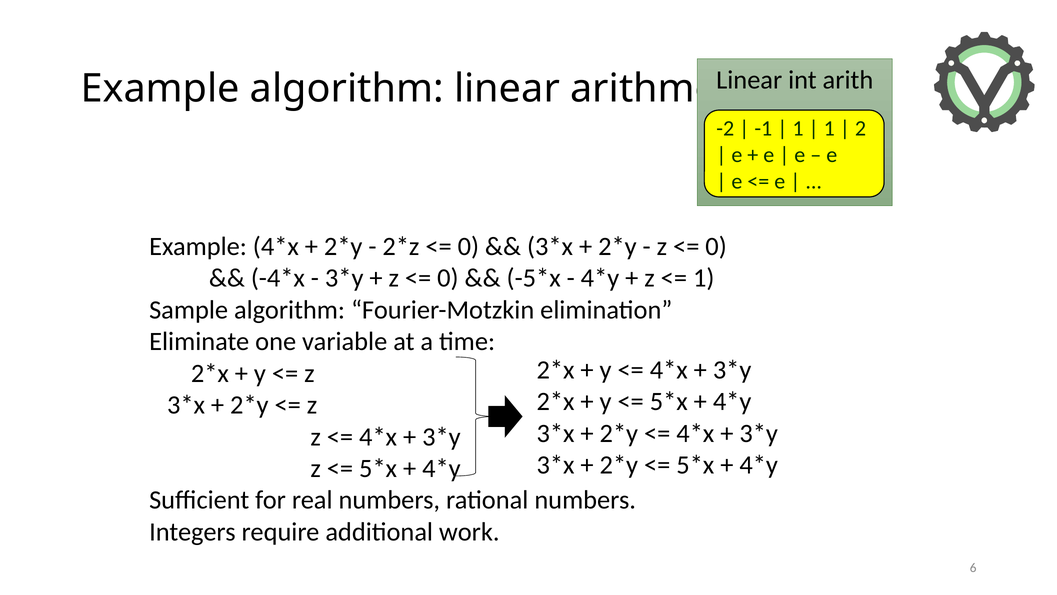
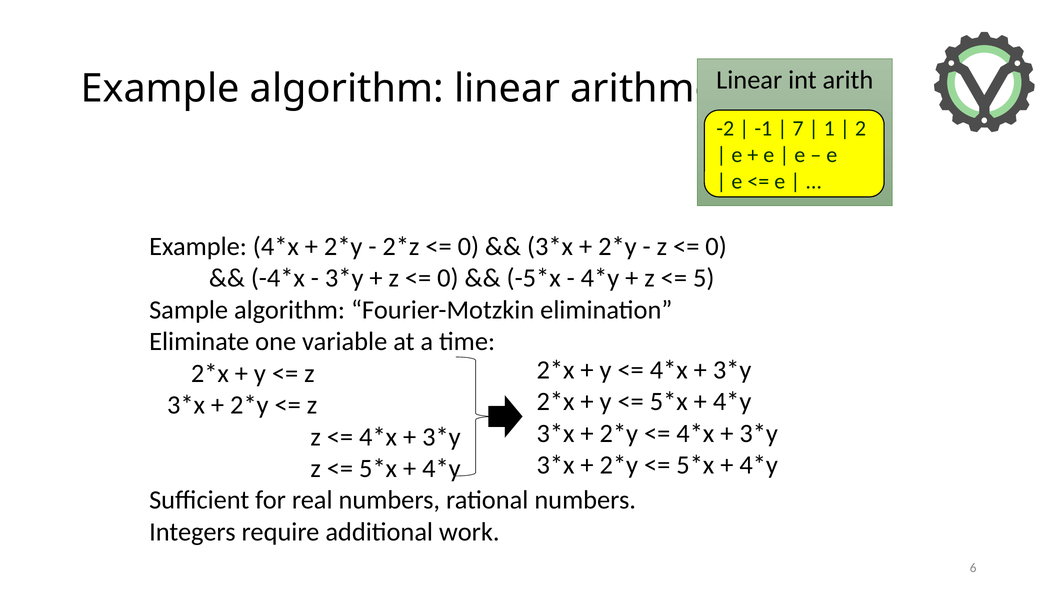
1 at (798, 128): 1 -> 7
1 at (704, 278): 1 -> 5
